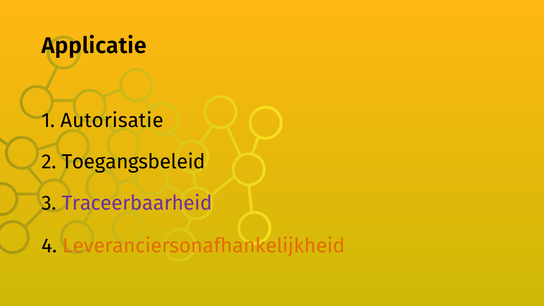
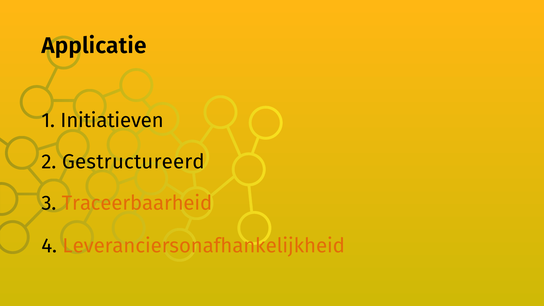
Autorisatie: Autorisatie -> Initiatieven
Toegangsbeleid: Toegangsbeleid -> Gestructureerd
Traceerbaarheid colour: purple -> orange
